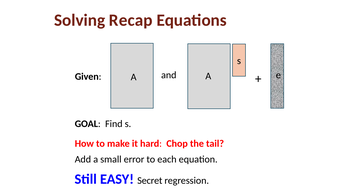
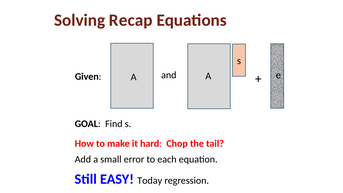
Secret: Secret -> Today
